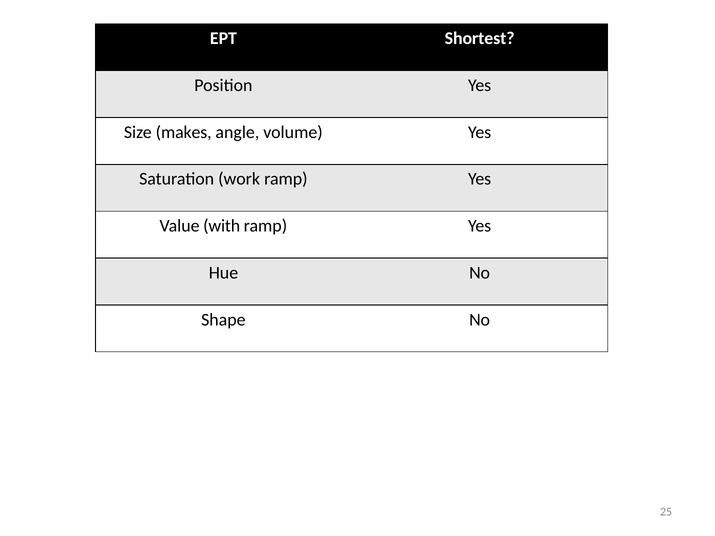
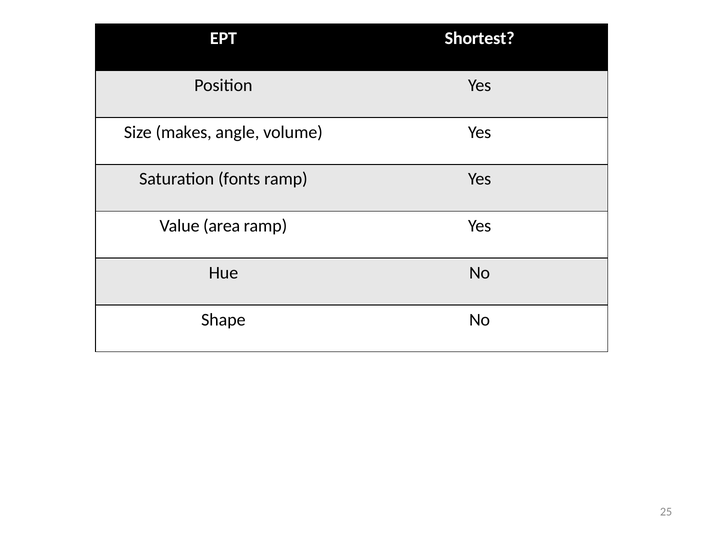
work: work -> fonts
with: with -> area
